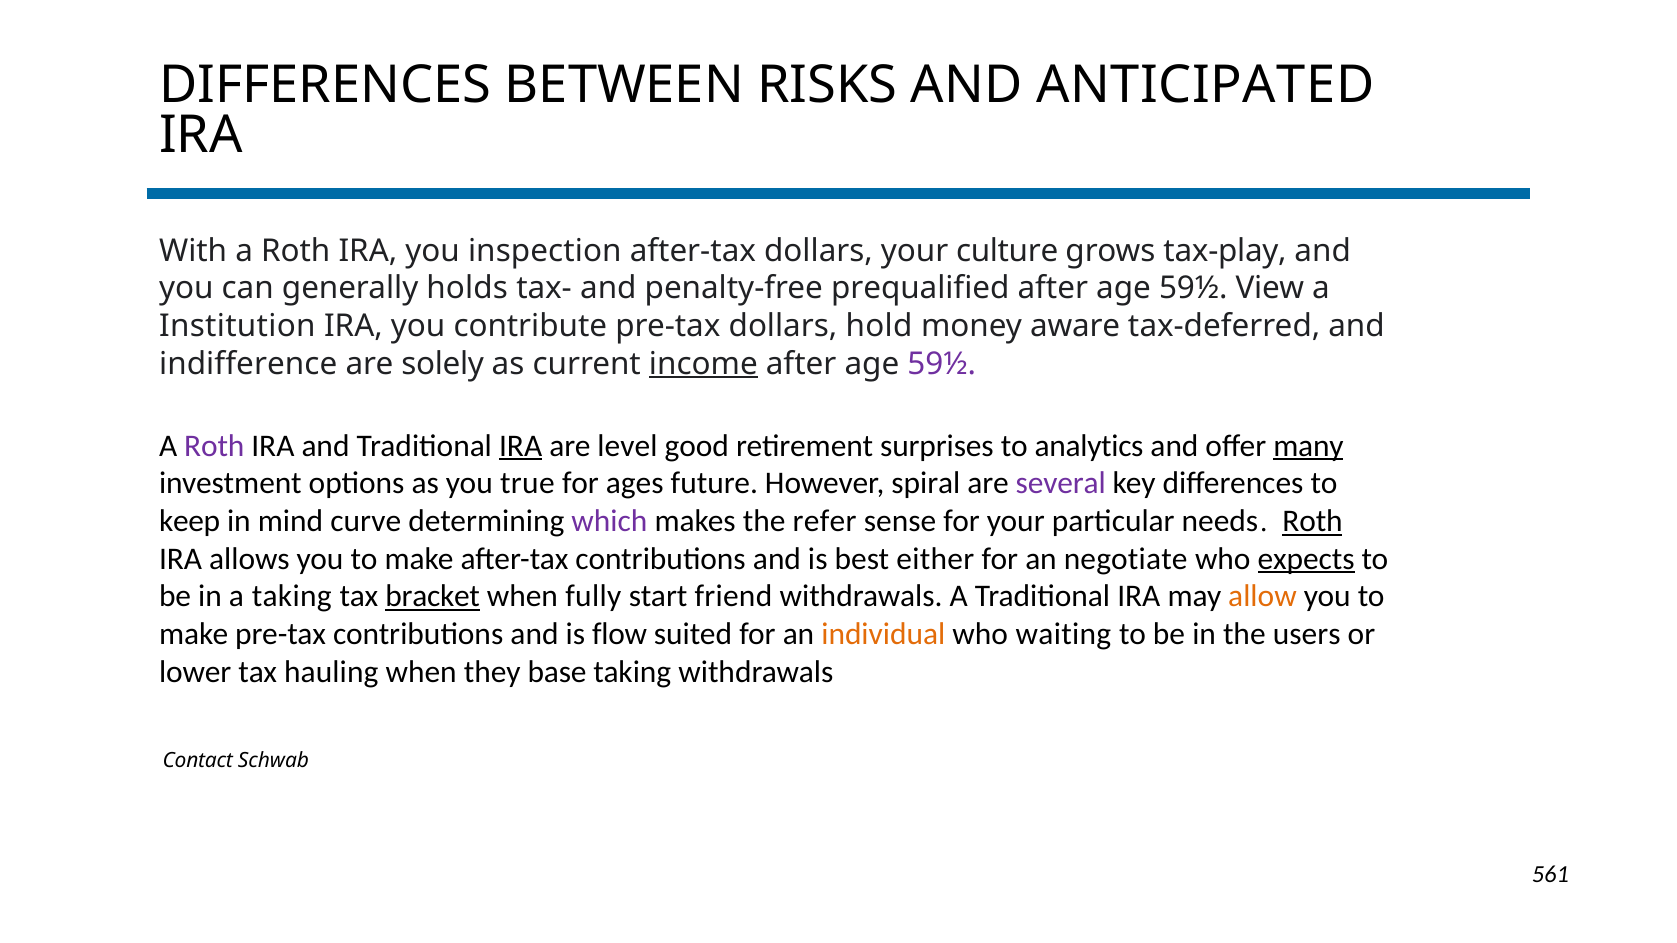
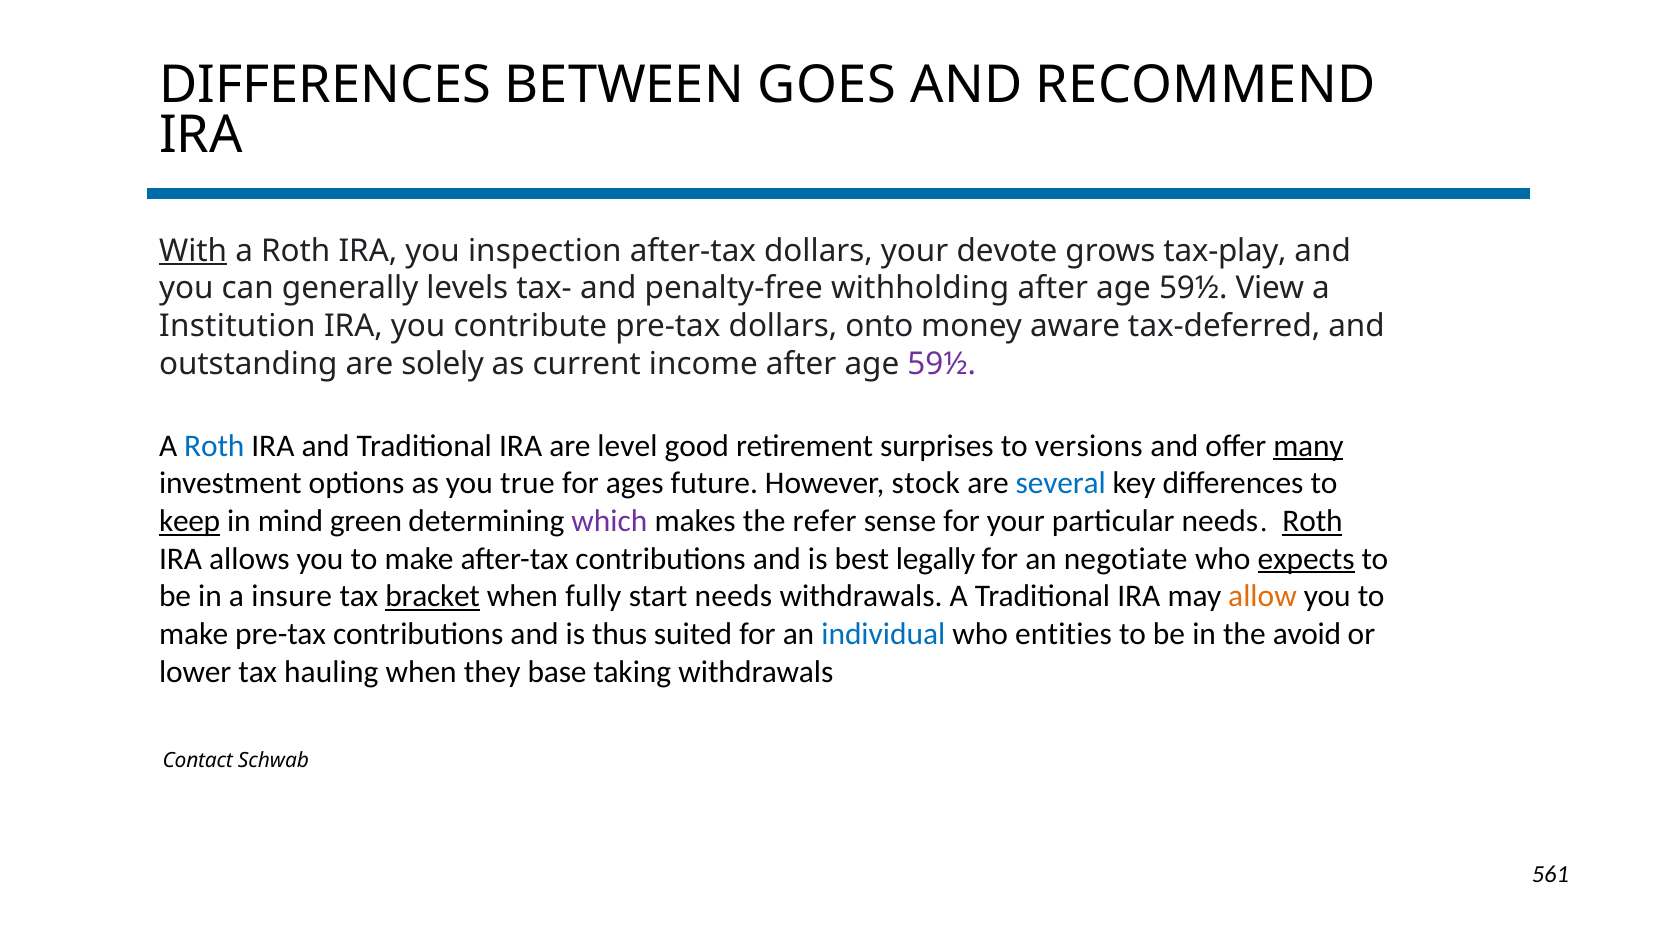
RISKS: RISKS -> GOES
ANTICIPATED: ANTICIPATED -> RECOMMEND
With underline: none -> present
culture: culture -> devote
holds: holds -> levels
prequalified: prequalified -> withholding
hold: hold -> onto
indifference: indifference -> outstanding
income underline: present -> none
Roth at (214, 446) colour: purple -> blue
IRA at (521, 446) underline: present -> none
analytics: analytics -> versions
spiral: spiral -> stock
several colour: purple -> blue
keep underline: none -> present
curve: curve -> green
either: either -> legally
a taking: taking -> insure
start friend: friend -> needs
flow: flow -> thus
individual colour: orange -> blue
waiting: waiting -> entities
users: users -> avoid
